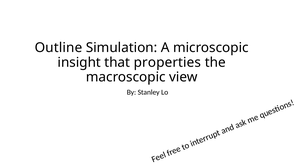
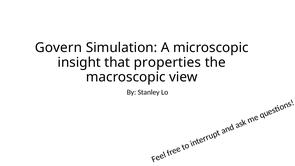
Outline: Outline -> Govern
